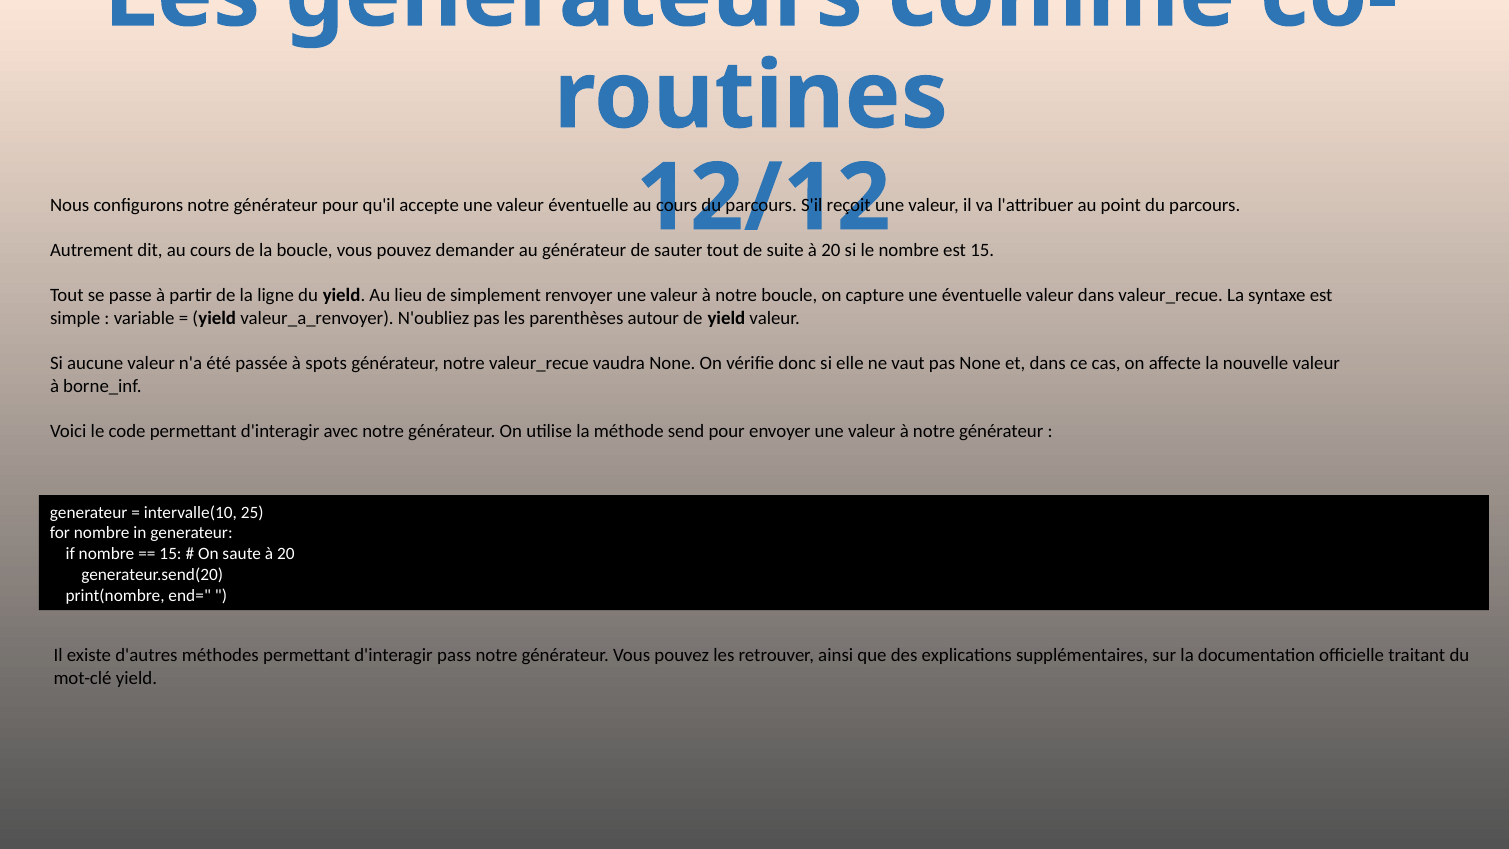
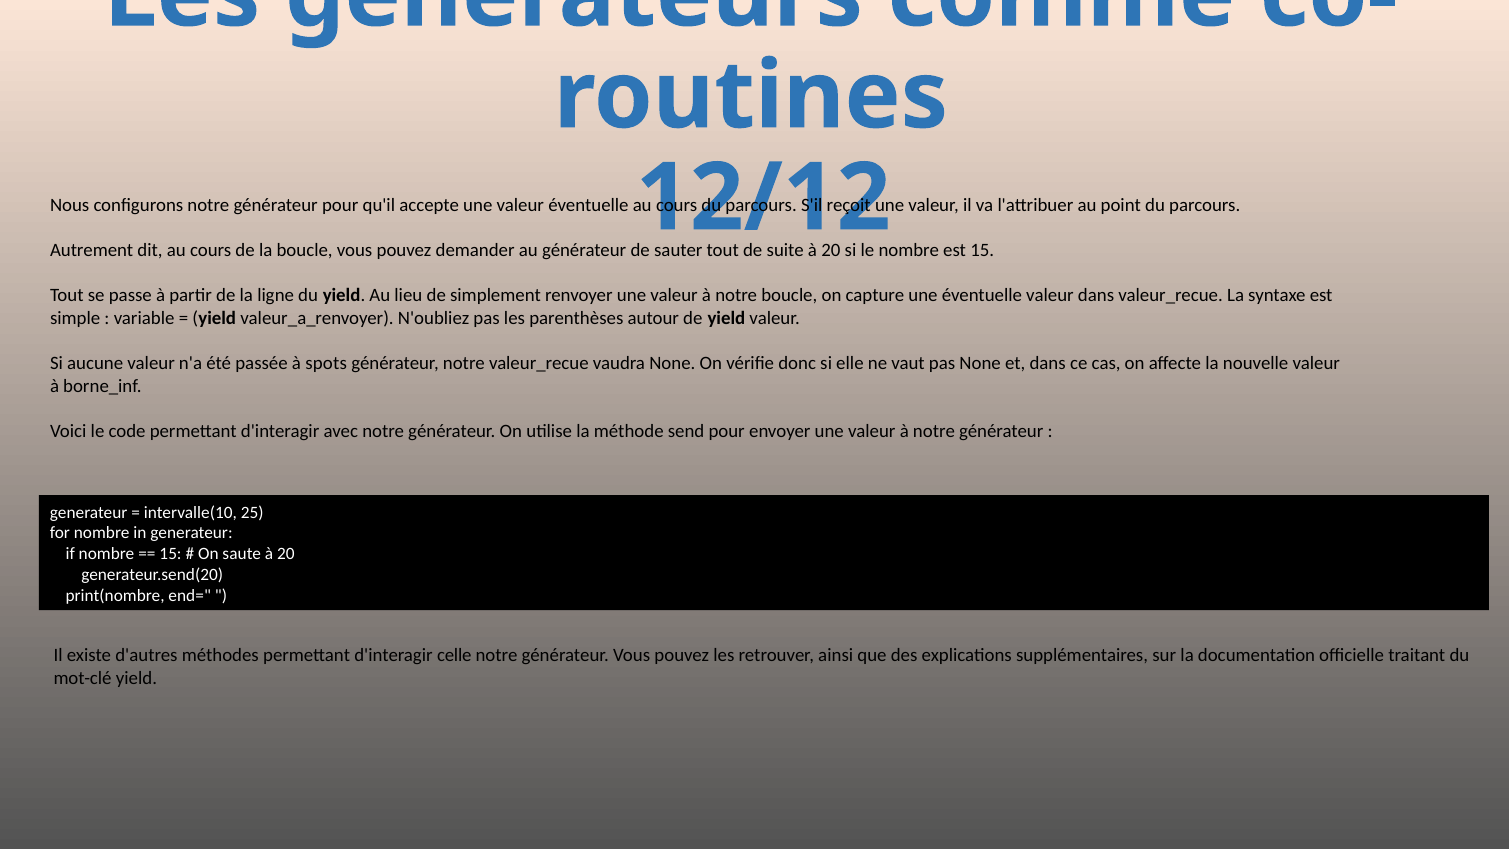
pass: pass -> celle
